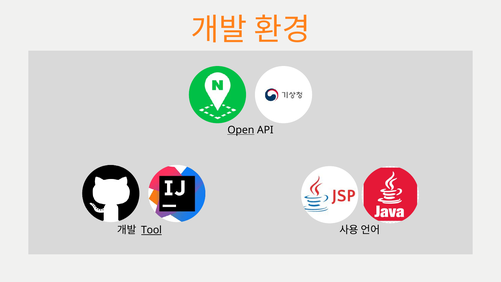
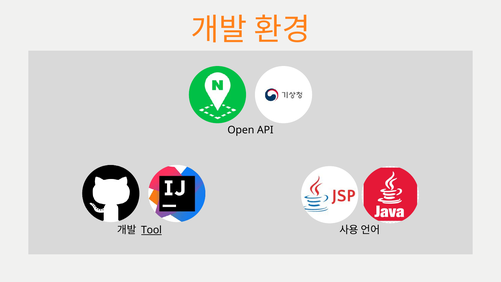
Open underline: present -> none
